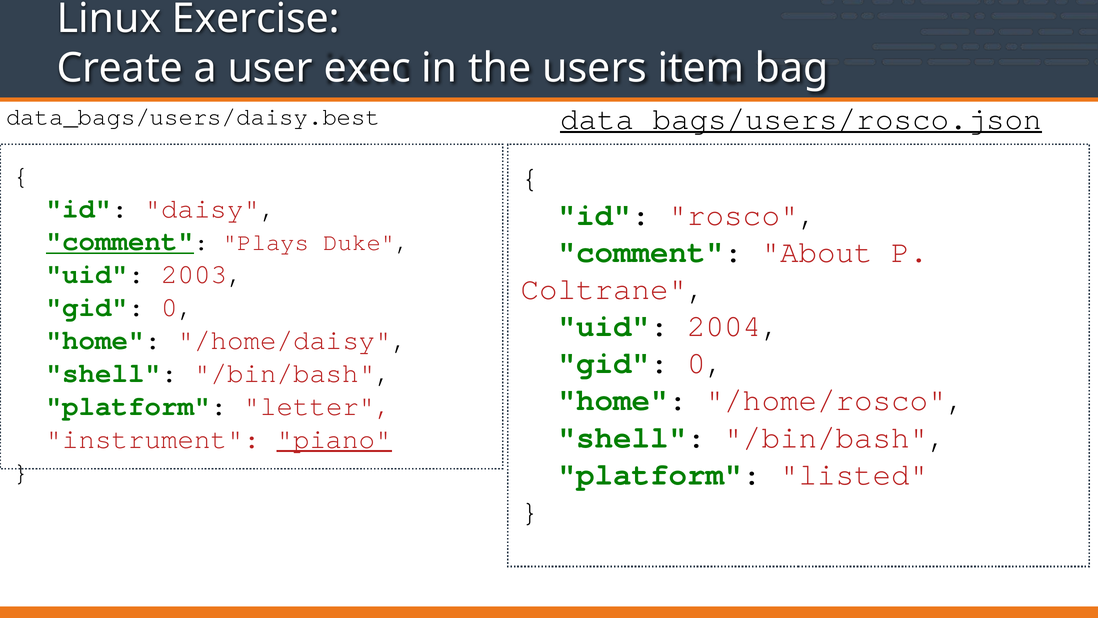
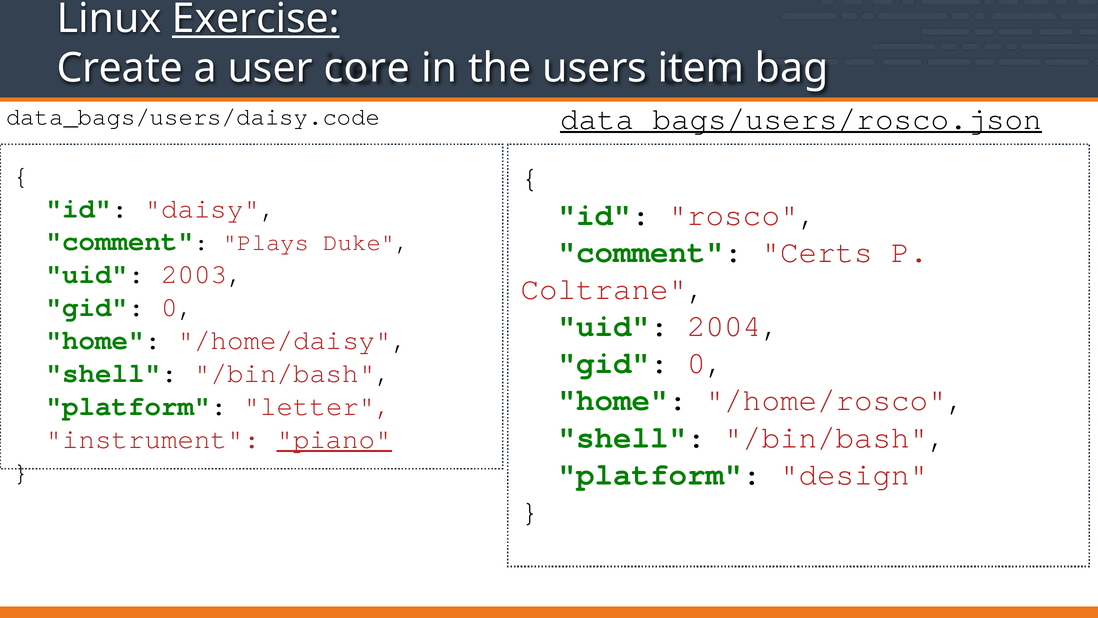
Exercise underline: none -> present
exec: exec -> core
data_bags/users/daisy.best: data_bags/users/daisy.best -> data_bags/users/daisy.code
comment at (120, 241) underline: present -> none
About: About -> Certs
listed: listed -> design
